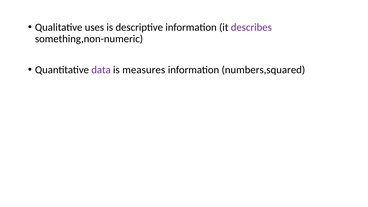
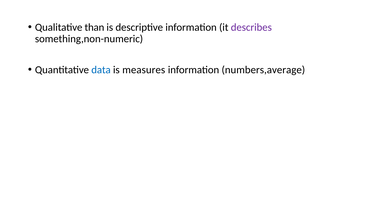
uses: uses -> than
data colour: purple -> blue
numbers,squared: numbers,squared -> numbers,average
